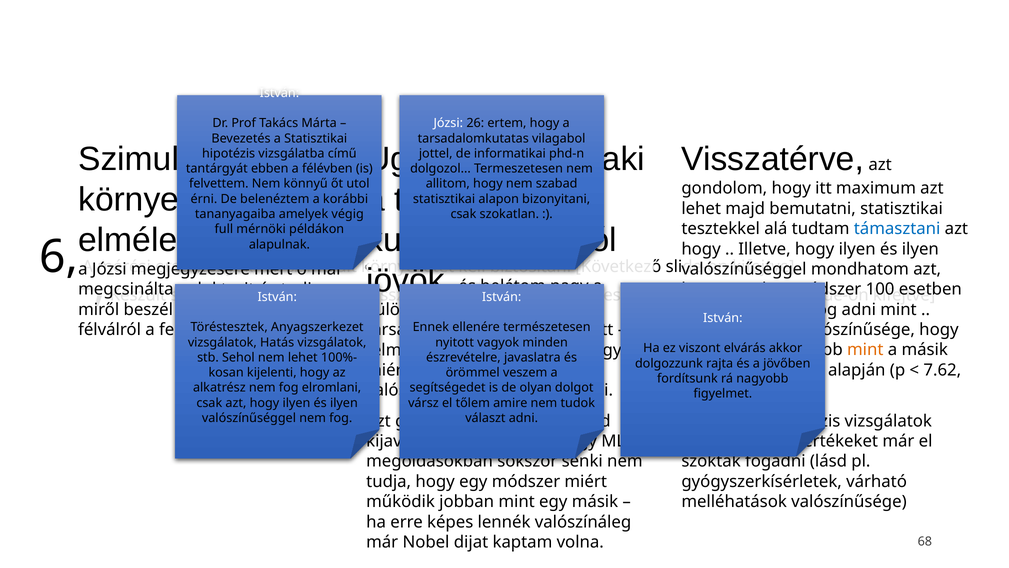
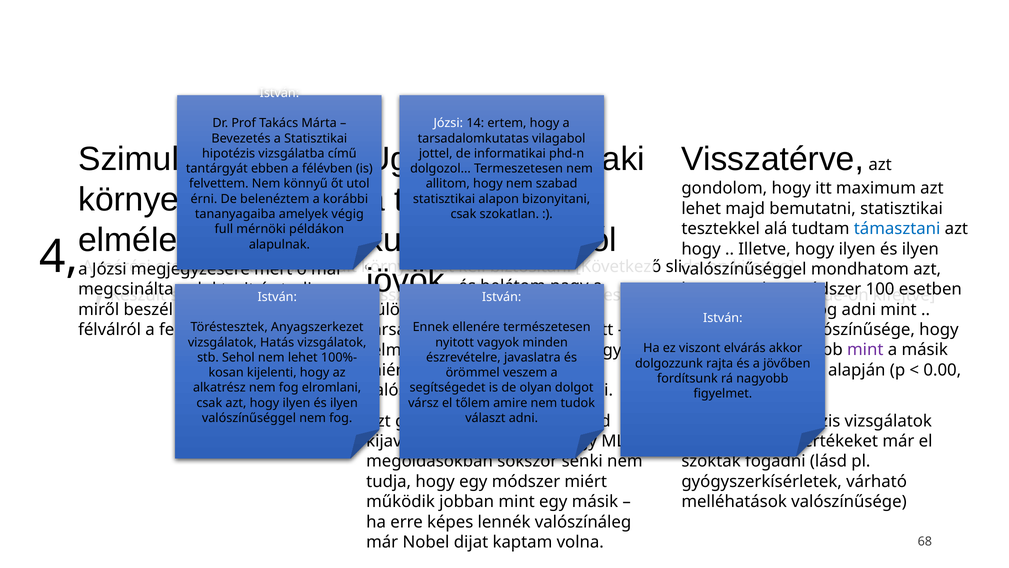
26: 26 -> 14
6: 6 -> 4
mint at (865, 350) colour: orange -> purple
7.62: 7.62 -> 0.00
